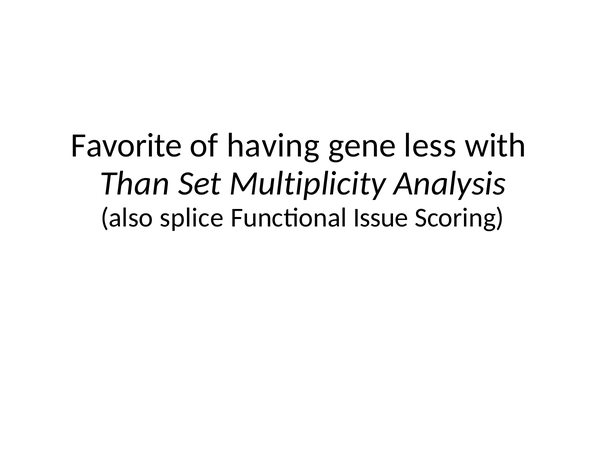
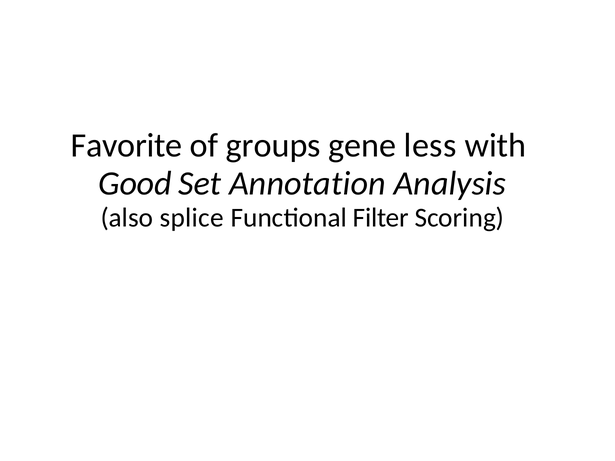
having: having -> groups
Than: Than -> Good
Multiplicity: Multiplicity -> Annotation
Issue: Issue -> Filter
